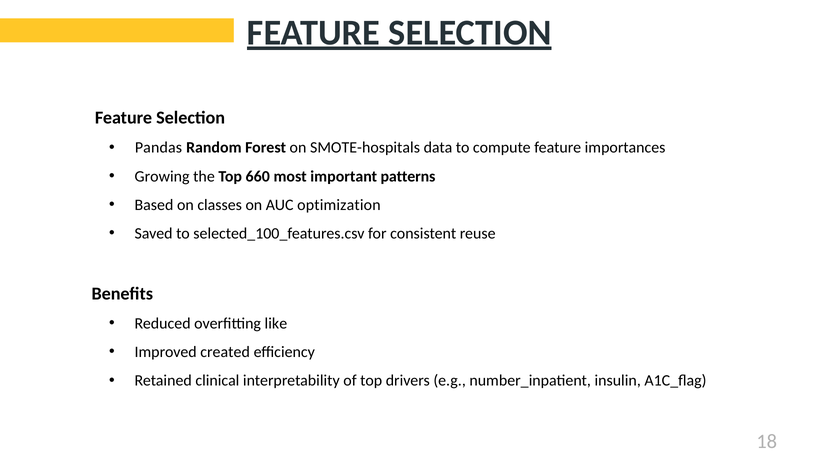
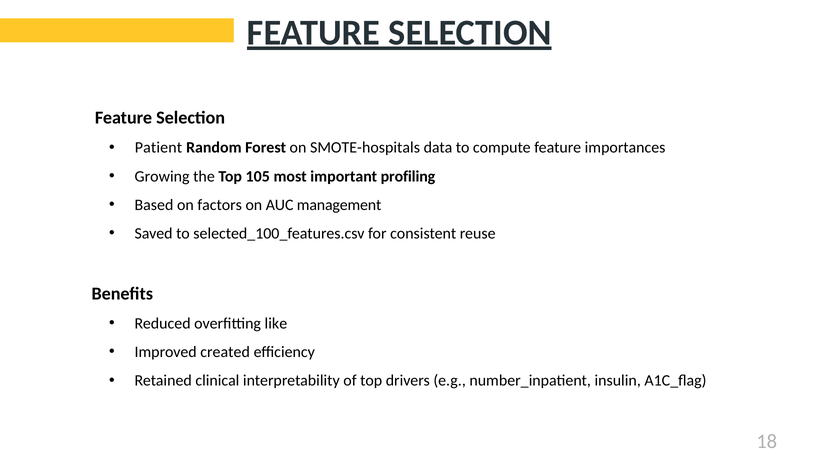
Pandas: Pandas -> Patient
660: 660 -> 105
patterns: patterns -> profiling
classes: classes -> factors
optimization: optimization -> management
